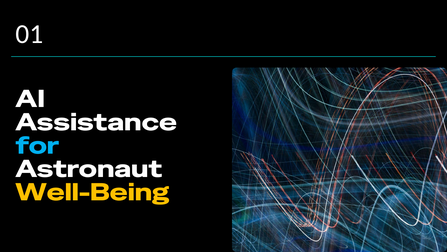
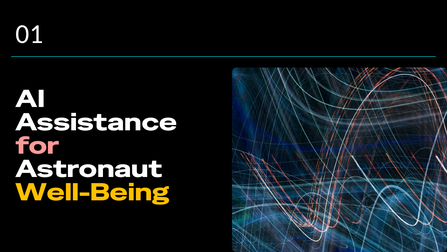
for colour: light blue -> pink
